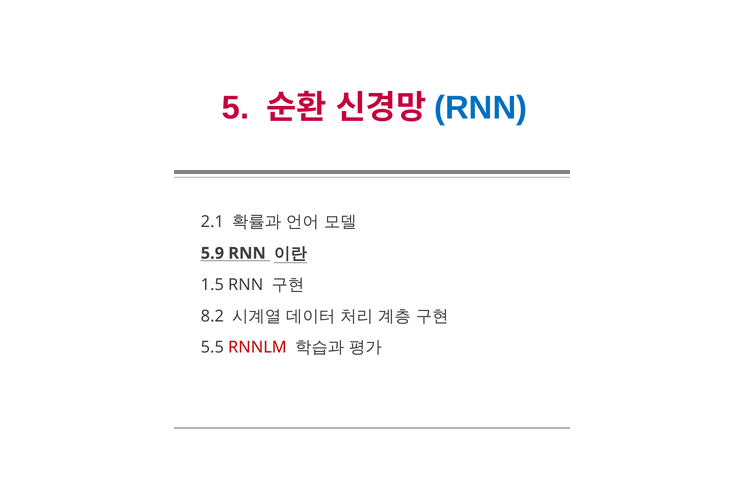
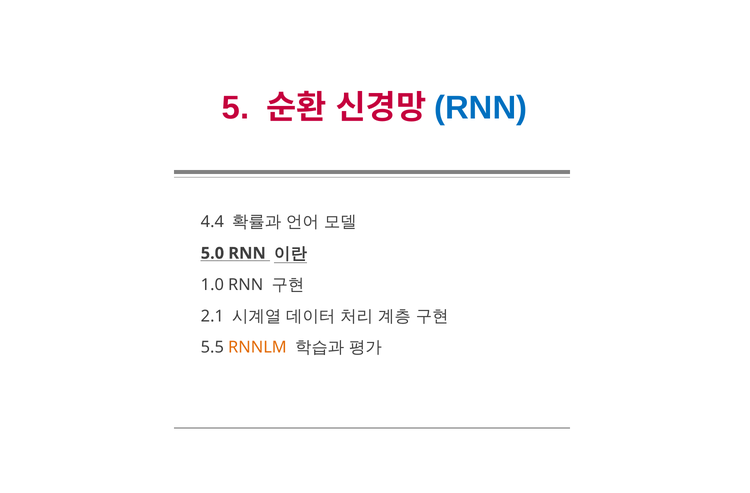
2.1: 2.1 -> 4.4
5.9: 5.9 -> 5.0
1.5: 1.5 -> 1.0
8.2: 8.2 -> 2.1
RNNLM colour: red -> orange
